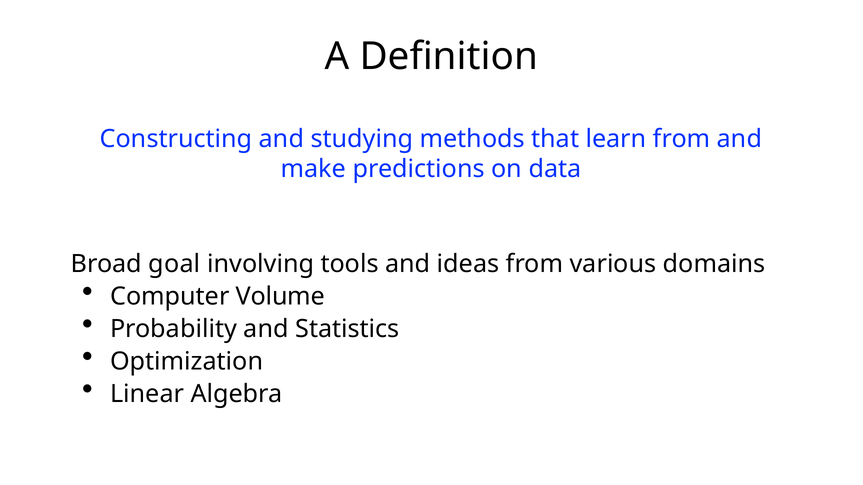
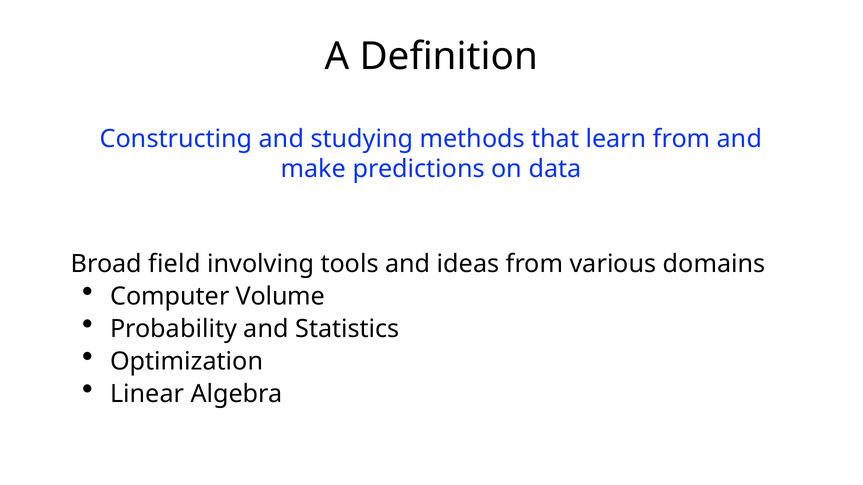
goal: goal -> field
